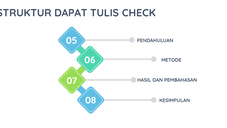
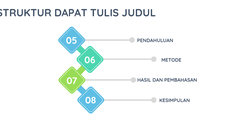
CHECK: CHECK -> JUDUL
